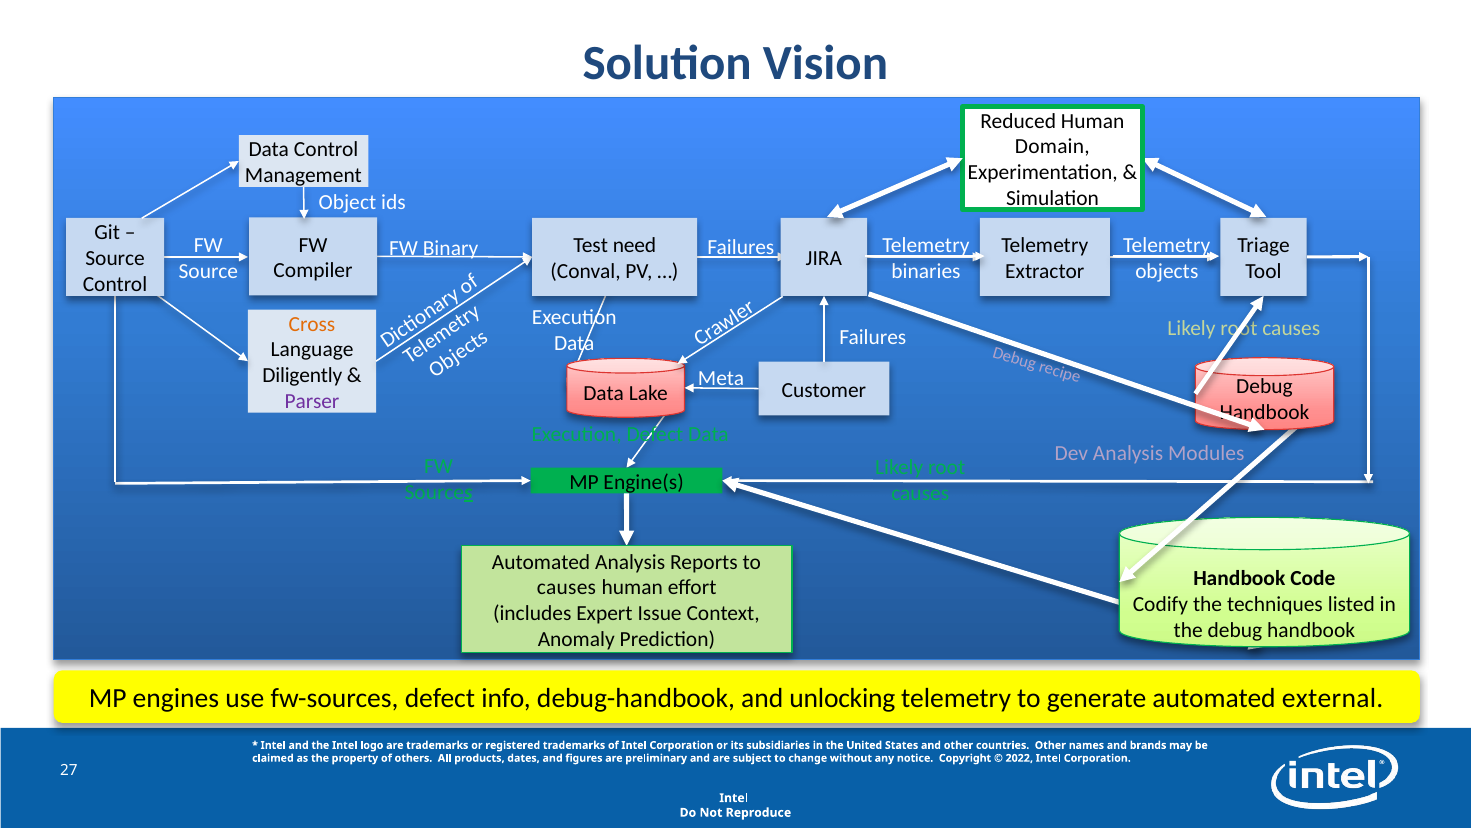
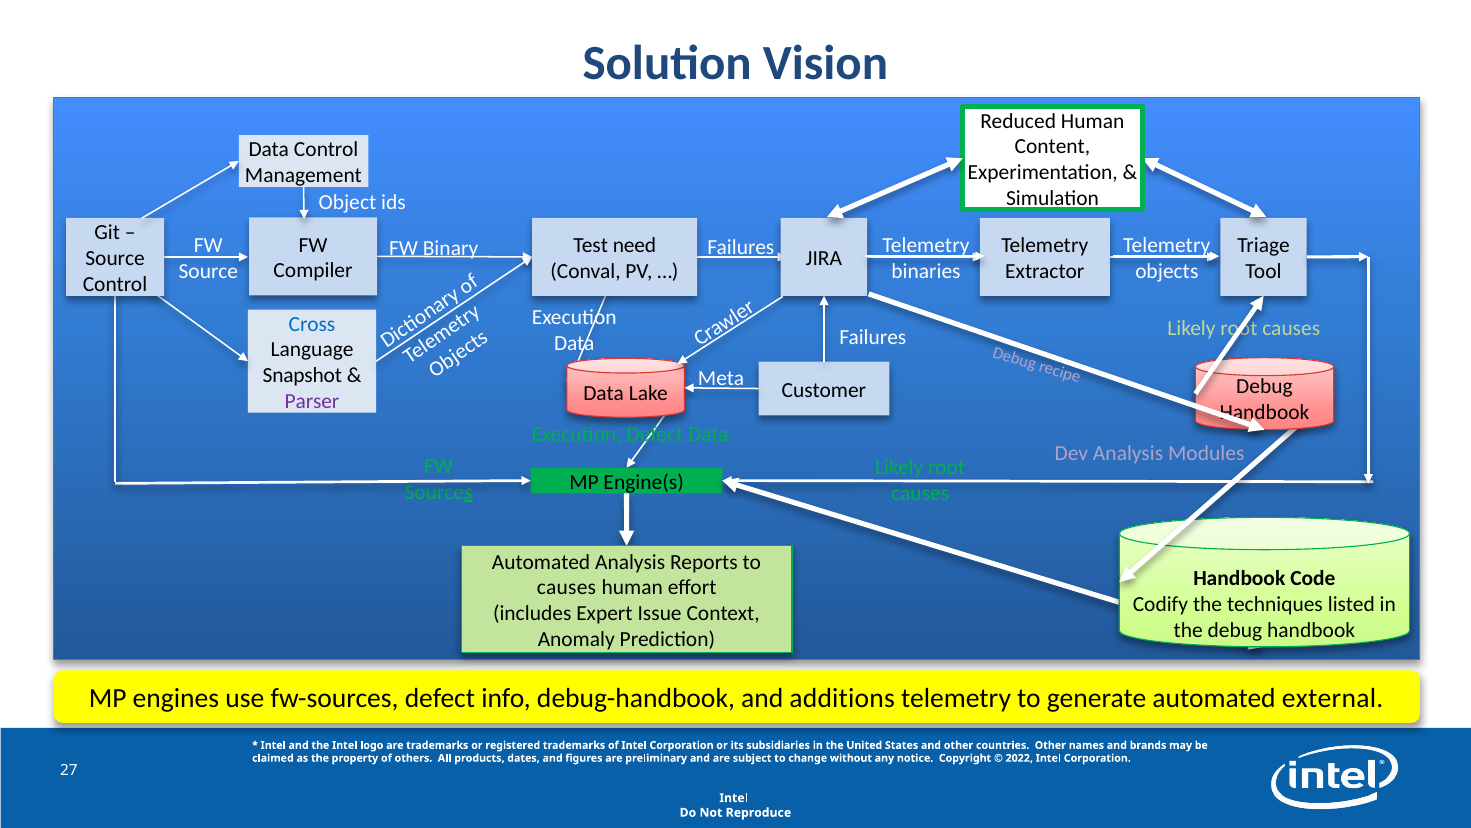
Domain: Domain -> Content
Cross colour: orange -> blue
Diligently: Diligently -> Snapshot
unlocking: unlocking -> additions
